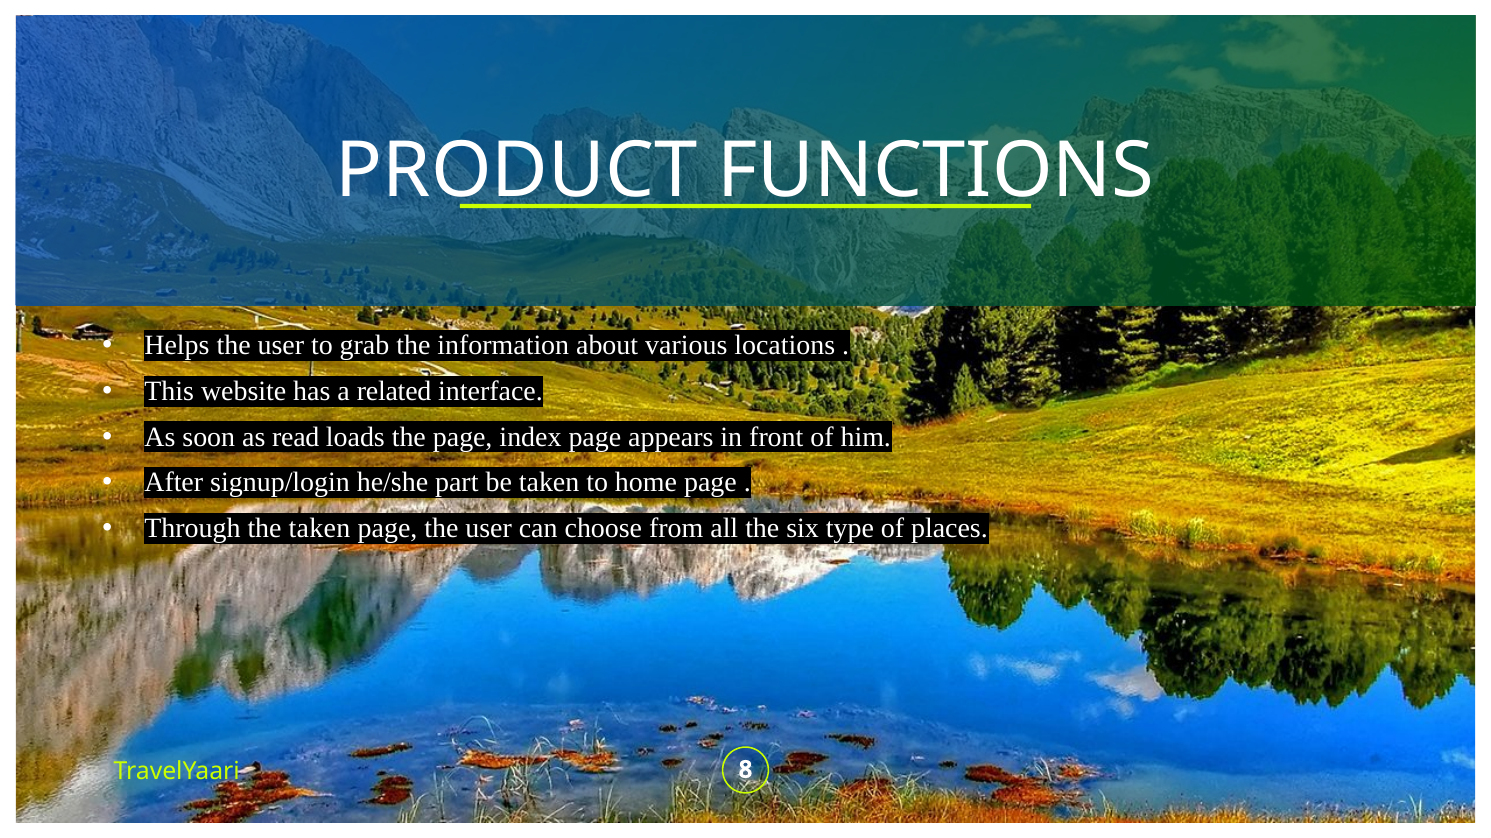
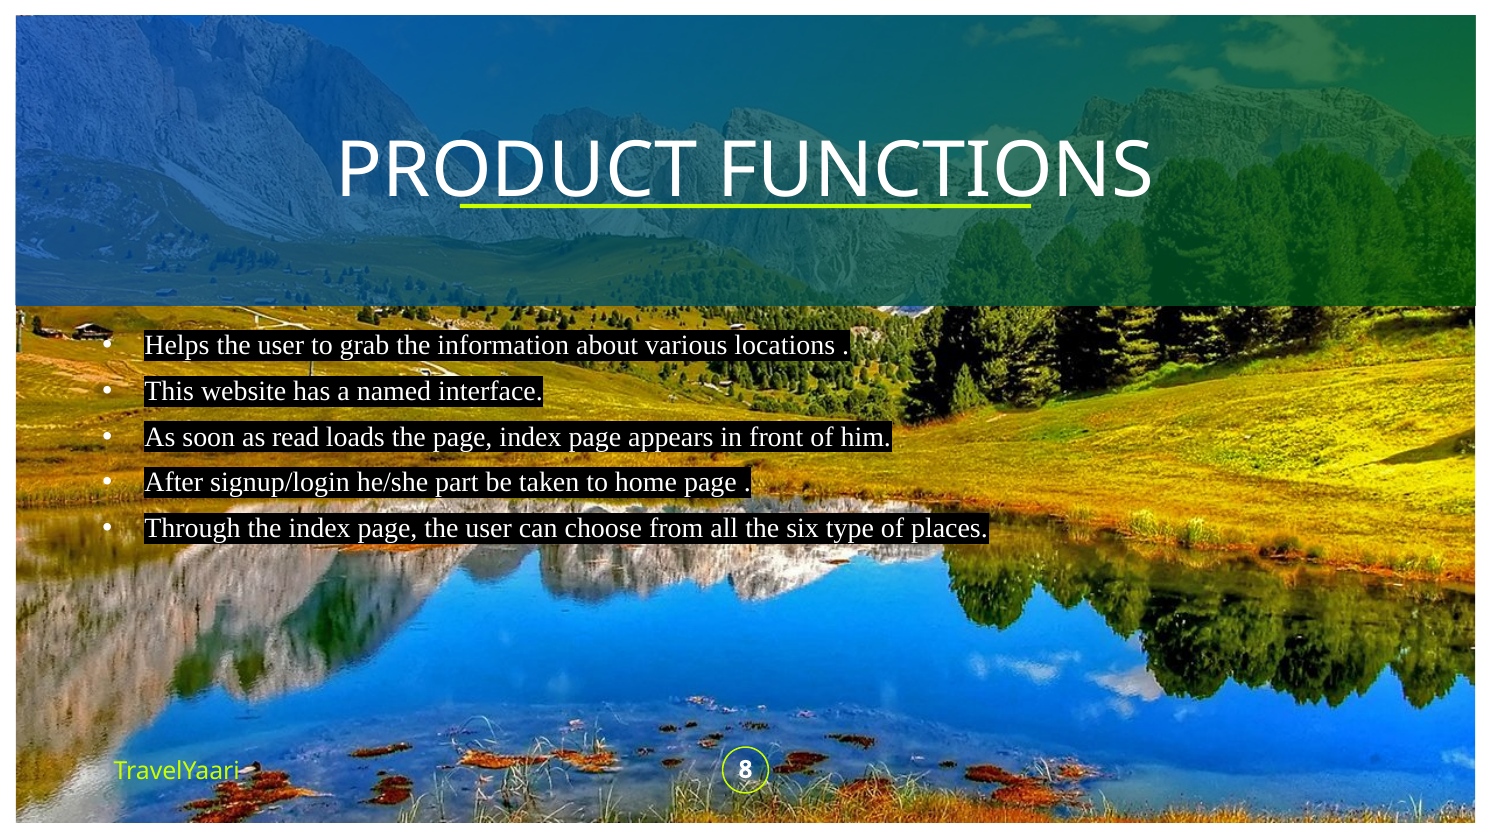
related: related -> named
the taken: taken -> index
